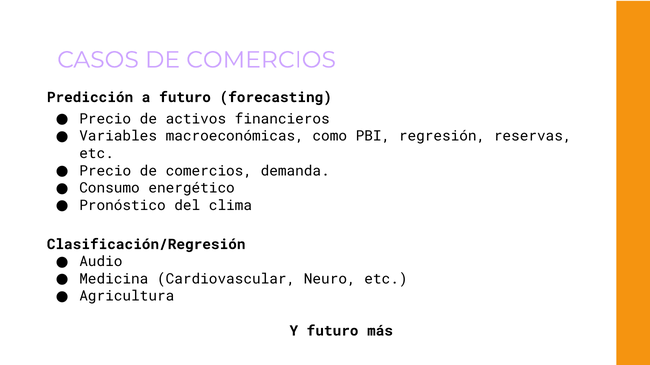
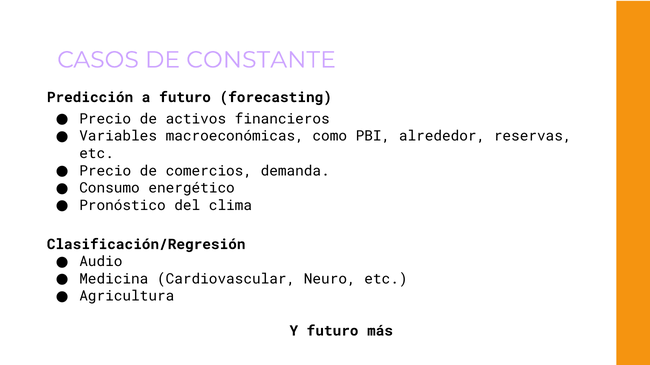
CASOS DE COMERCIOS: COMERCIOS -> CONSTANTE
regresión: regresión -> alrededor
